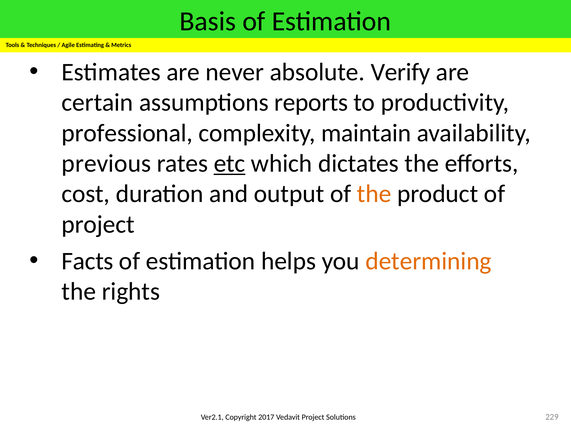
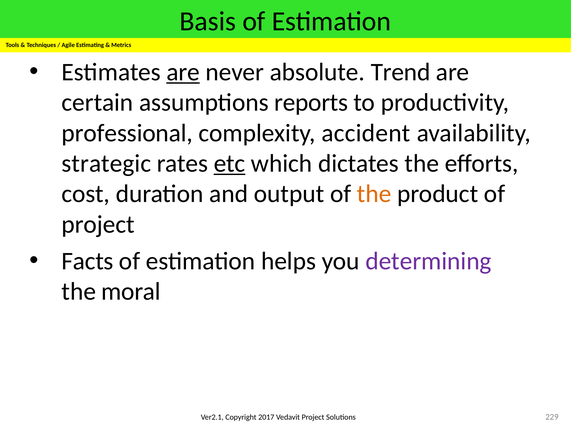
are at (183, 72) underline: none -> present
Verify: Verify -> Trend
maintain: maintain -> accident
previous: previous -> strategic
determining colour: orange -> purple
rights: rights -> moral
